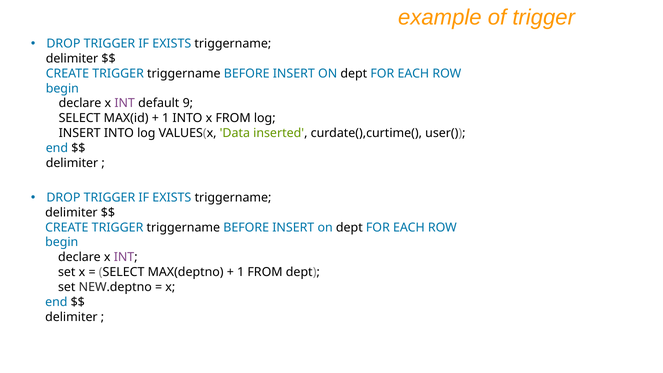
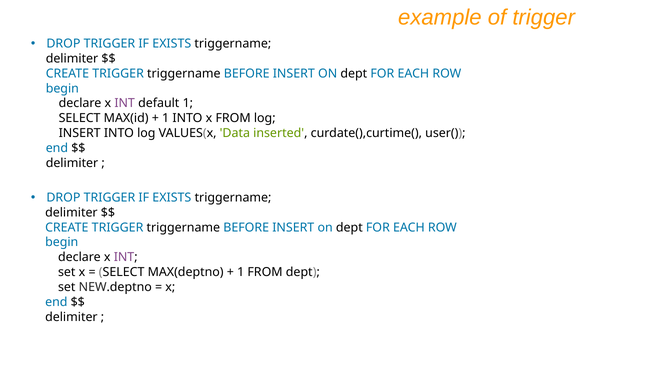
default 9: 9 -> 1
